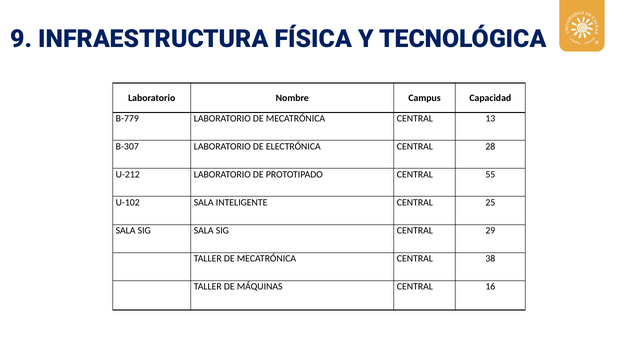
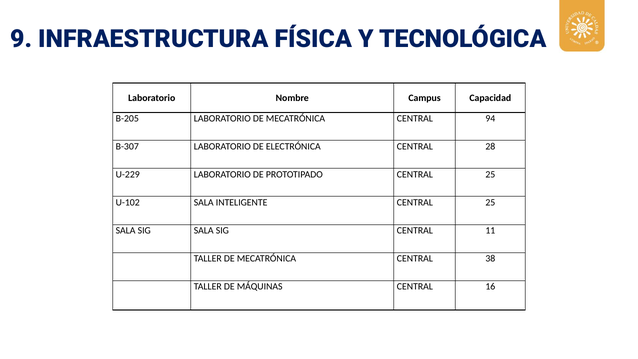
B-779: B-779 -> B-205
13: 13 -> 94
U-212: U-212 -> U-229
PROTOTIPADO CENTRAL 55: 55 -> 25
29: 29 -> 11
